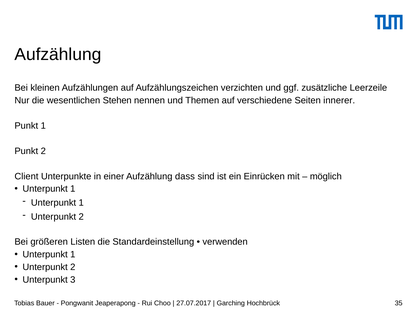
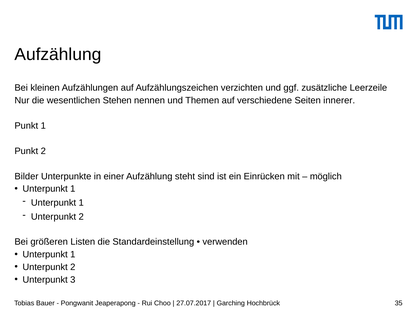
Client: Client -> Bilder
dass: dass -> steht
